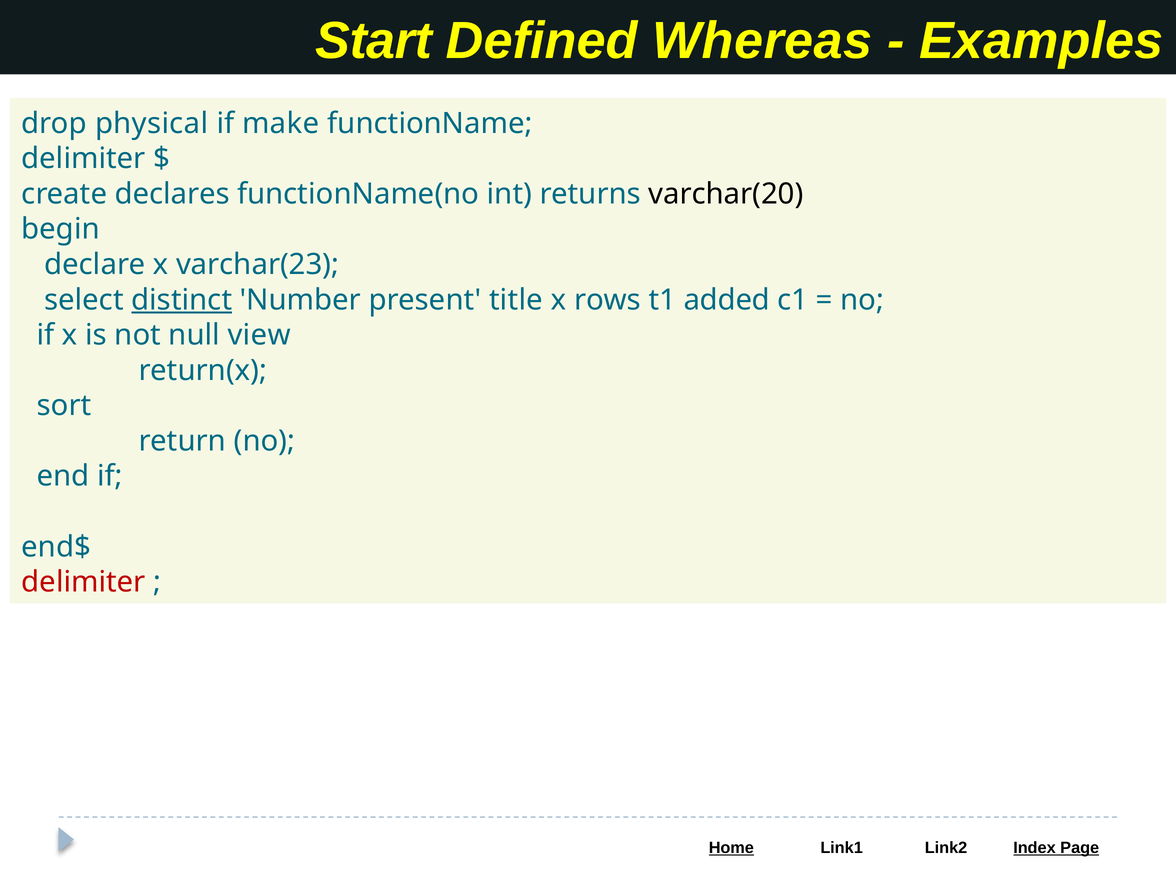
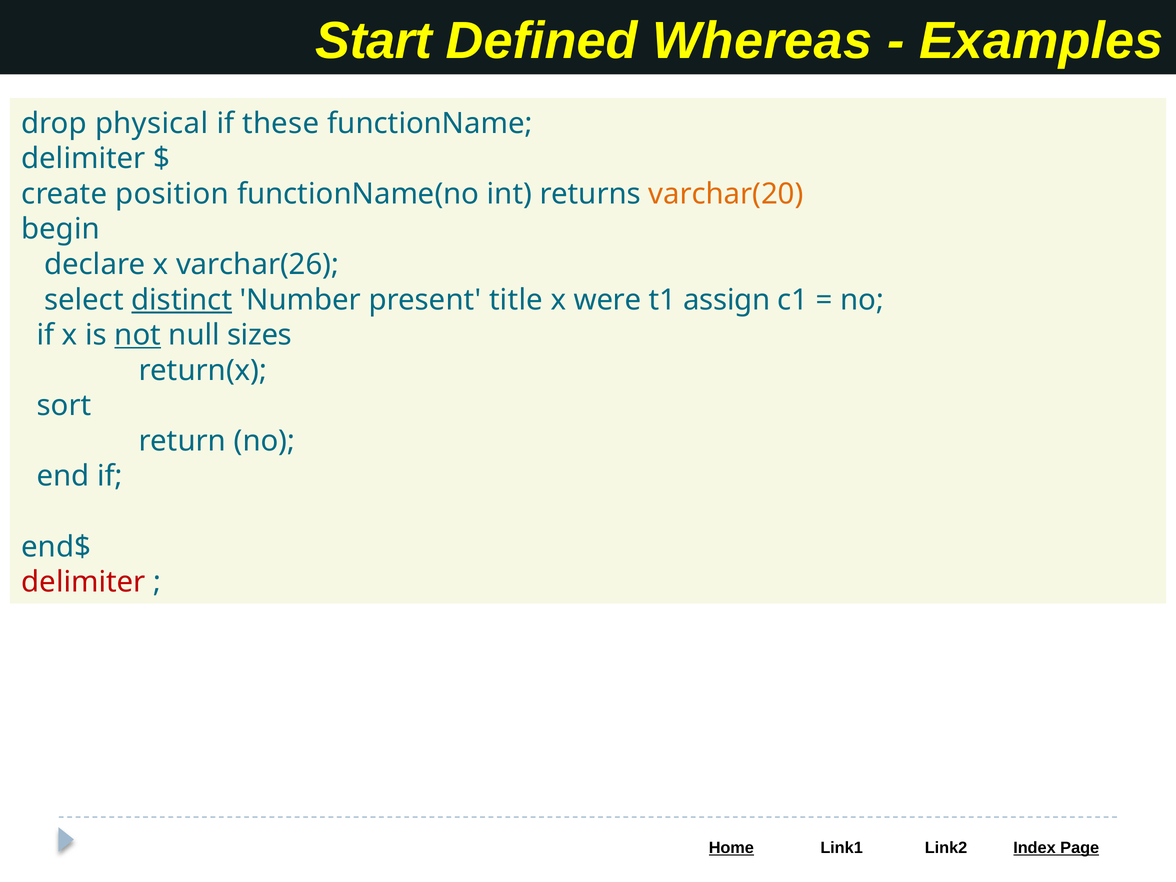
make: make -> these
declares: declares -> position
varchar(20 colour: black -> orange
varchar(23: varchar(23 -> varchar(26
rows: rows -> were
added: added -> assign
not underline: none -> present
view: view -> sizes
